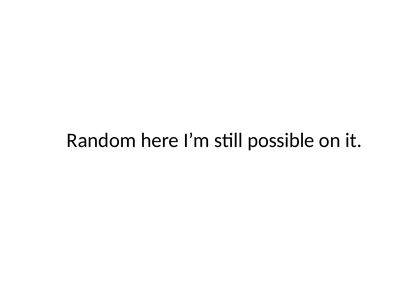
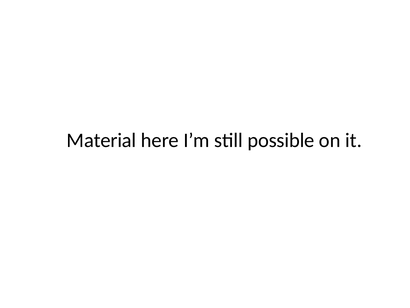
Random: Random -> Material
